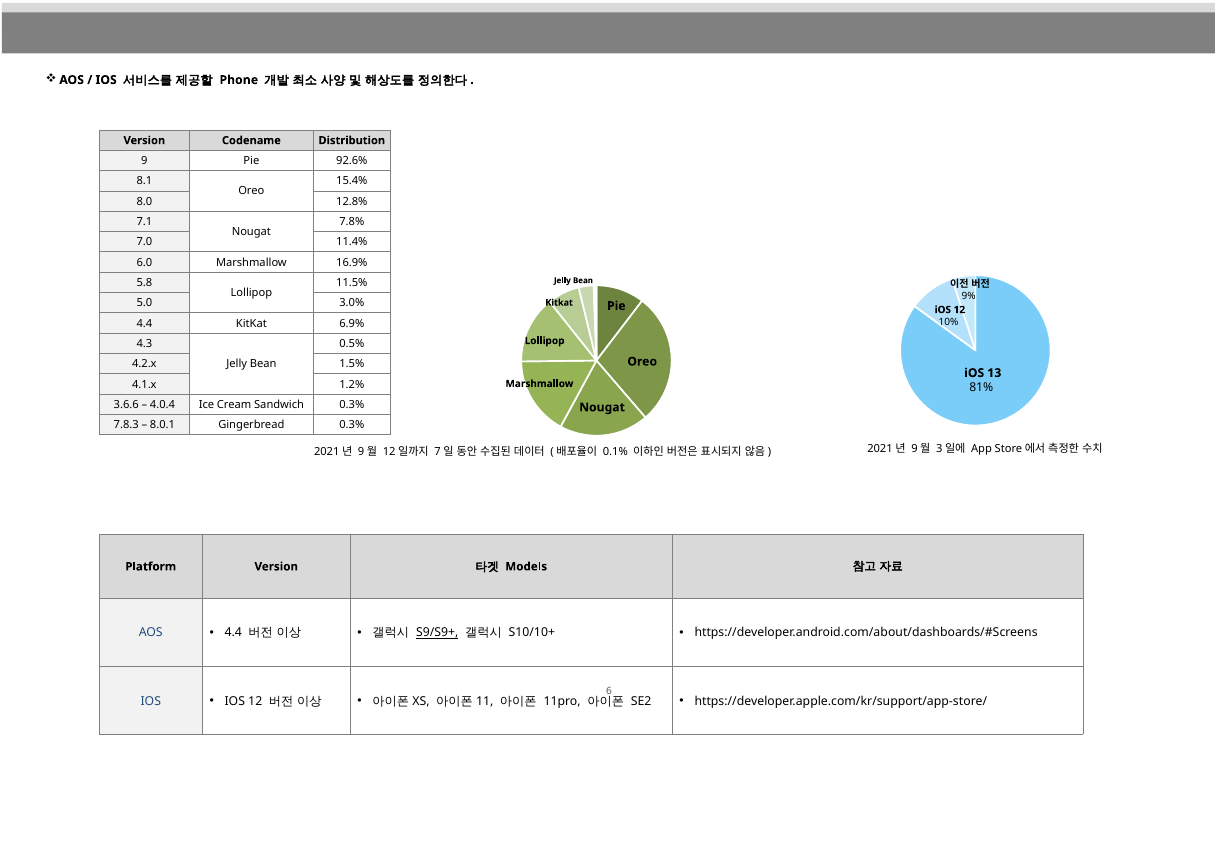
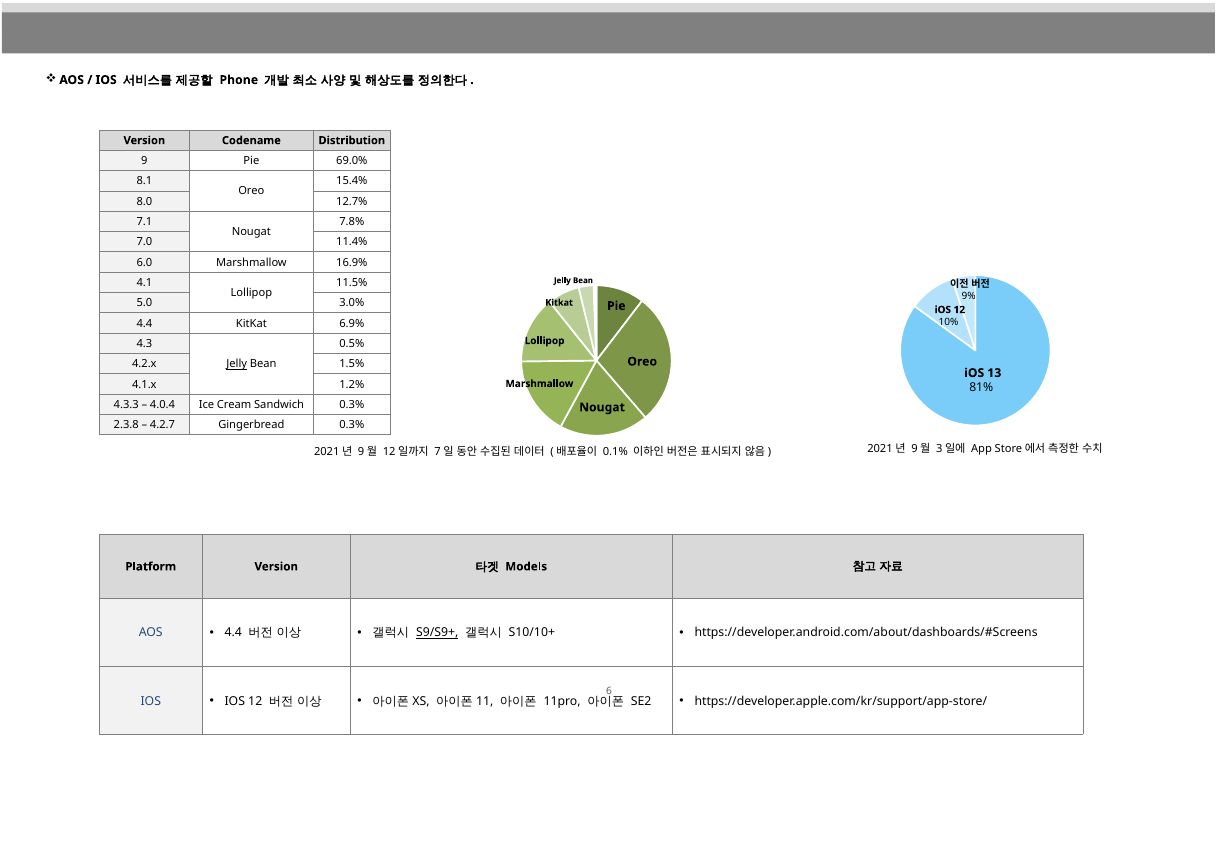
92.6%: 92.6% -> 69.0%
12.8%: 12.8% -> 12.7%
5.8: 5.8 -> 4.1
Jelly at (237, 364) underline: none -> present
3.6.6: 3.6.6 -> 4.3.3
7.8.3: 7.8.3 -> 2.3.8
8.0.1: 8.0.1 -> 4.2.7
